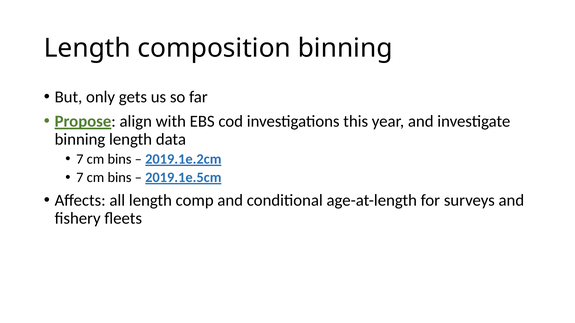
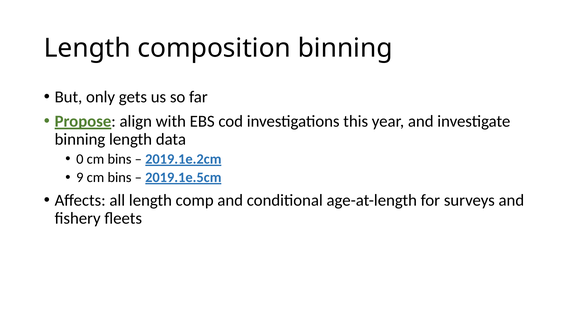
7 at (80, 159): 7 -> 0
7 at (80, 178): 7 -> 9
